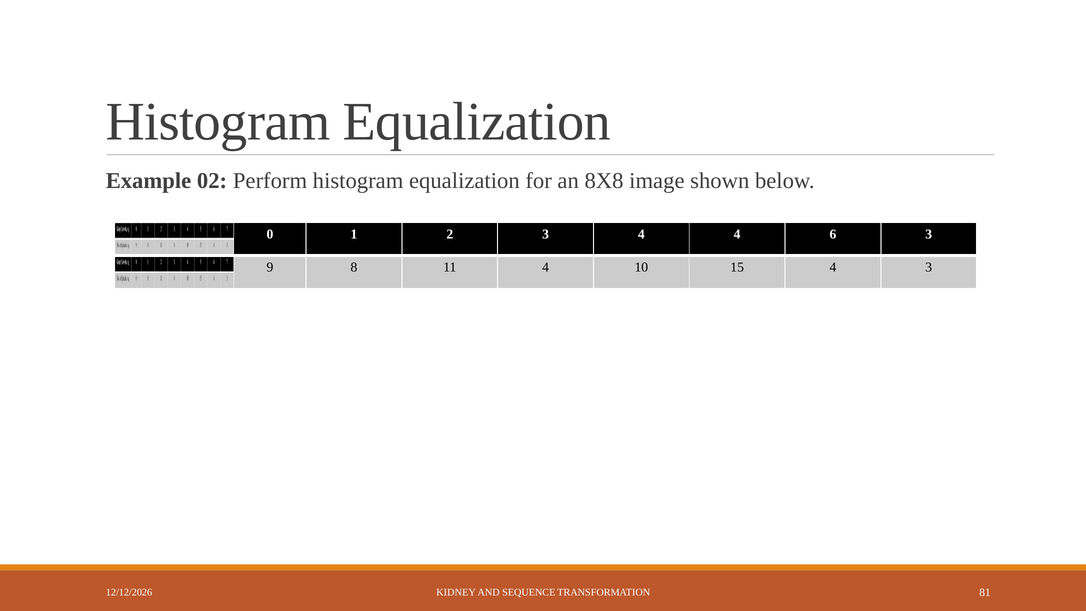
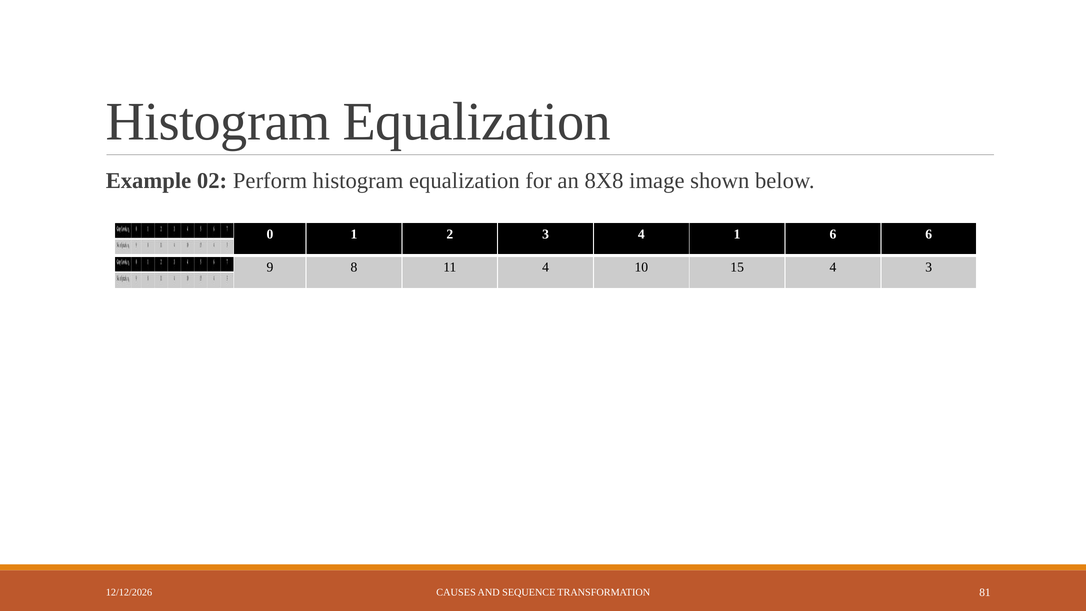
4 4: 4 -> 1
6 3: 3 -> 6
KIDNEY: KIDNEY -> CAUSES
